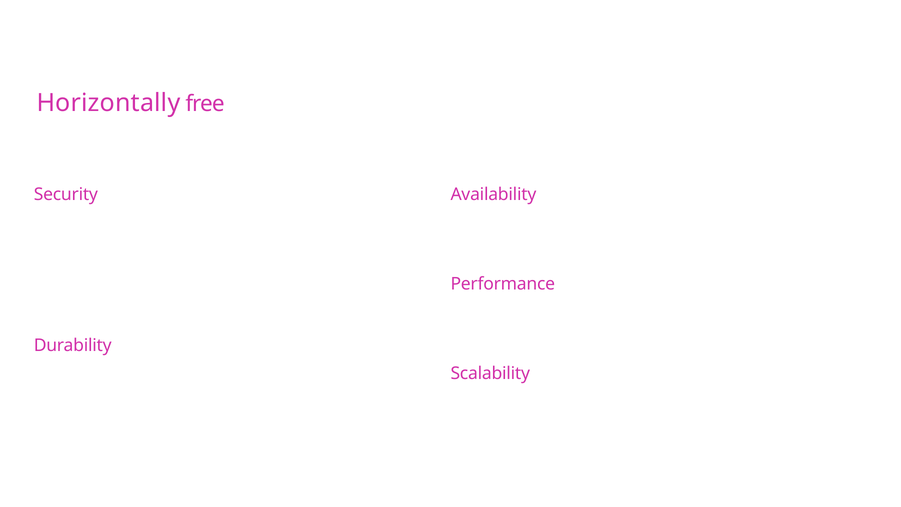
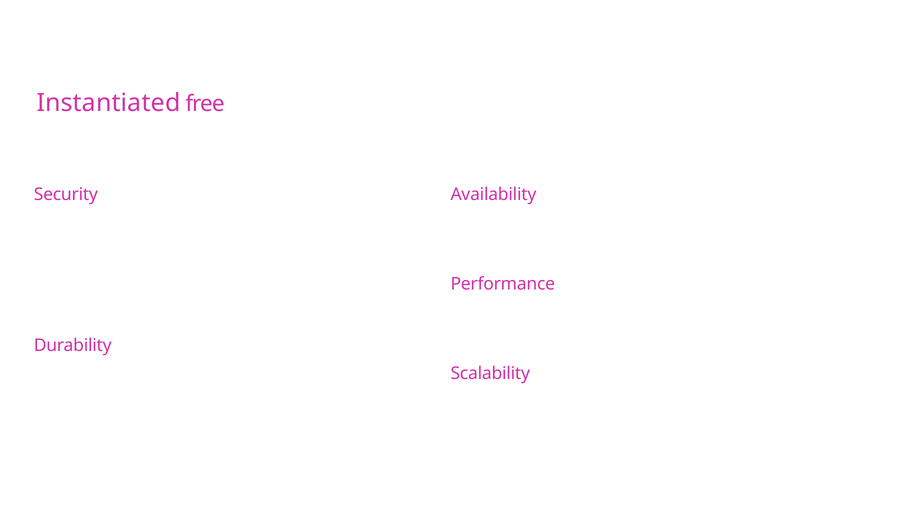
Horizontally: Horizontally -> Instantiated
